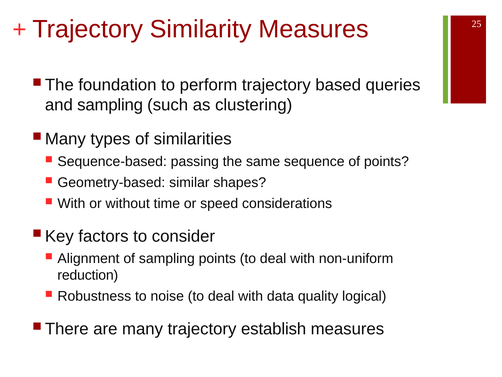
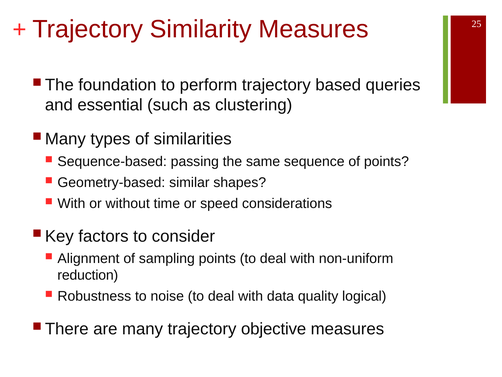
and sampling: sampling -> essential
establish: establish -> objective
